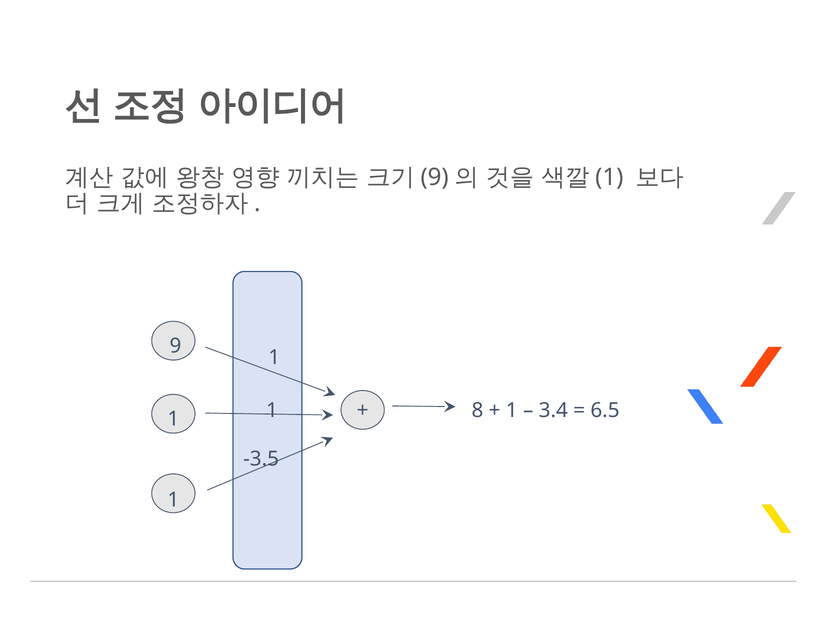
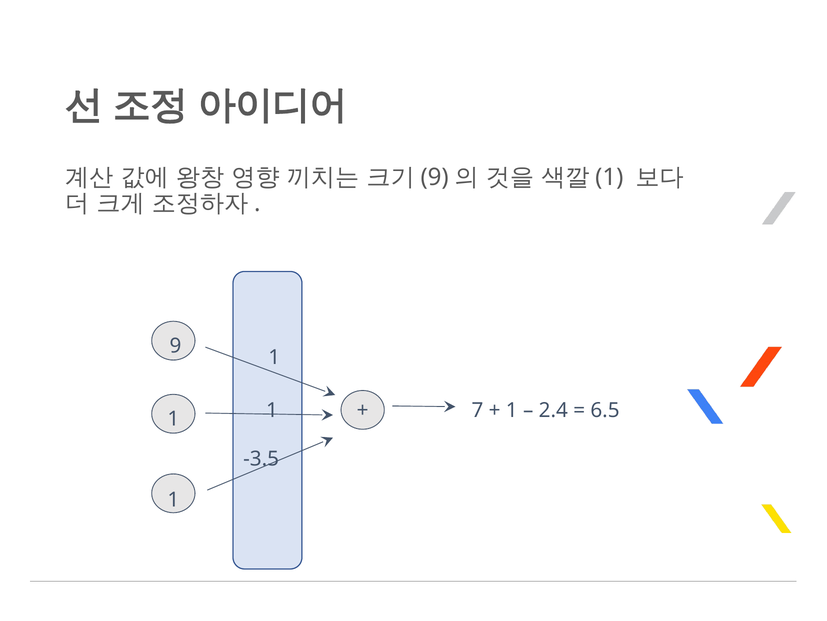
8: 8 -> 7
3.4: 3.4 -> 2.4
